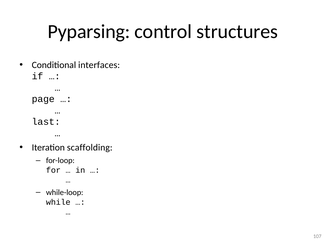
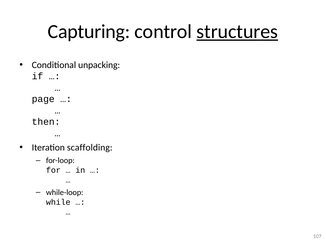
Pyparsing: Pyparsing -> Capturing
structures underline: none -> present
interfaces: interfaces -> unpacking
last: last -> then
